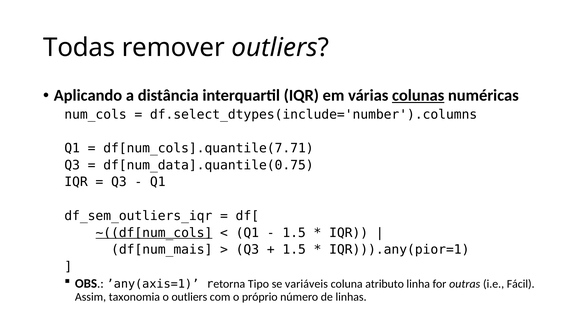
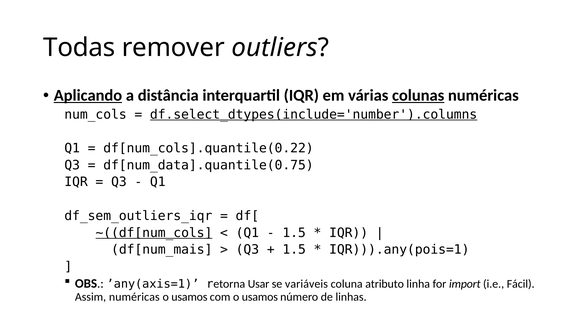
Aplicando underline: none -> present
df.select_dtypes(include='number').columns underline: none -> present
df[num_cols].quantile(7.71: df[num_cols].quantile(7.71 -> df[num_cols].quantile(0.22
IQR))).any(pior=1: IQR))).any(pior=1 -> IQR))).any(pois=1
Tipo: Tipo -> Usar
outras: outras -> import
Assim taxonomia: taxonomia -> numéricas
outliers at (189, 297): outliers -> usamos
com o próprio: próprio -> usamos
